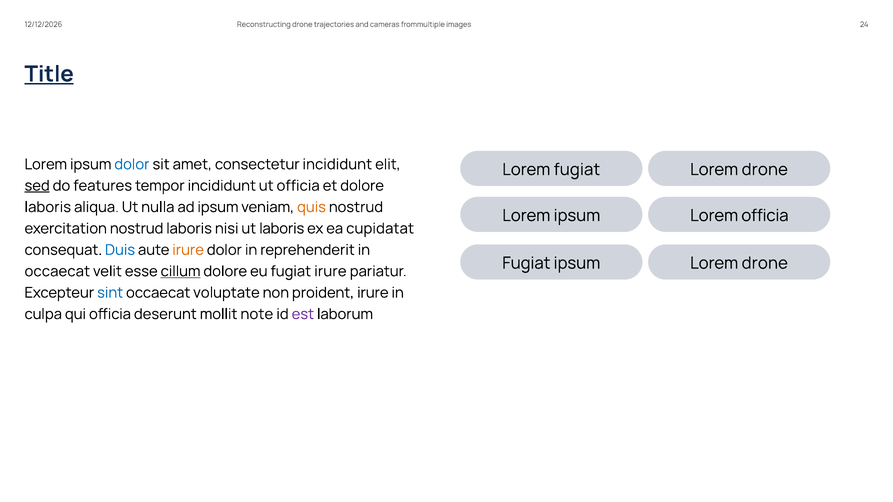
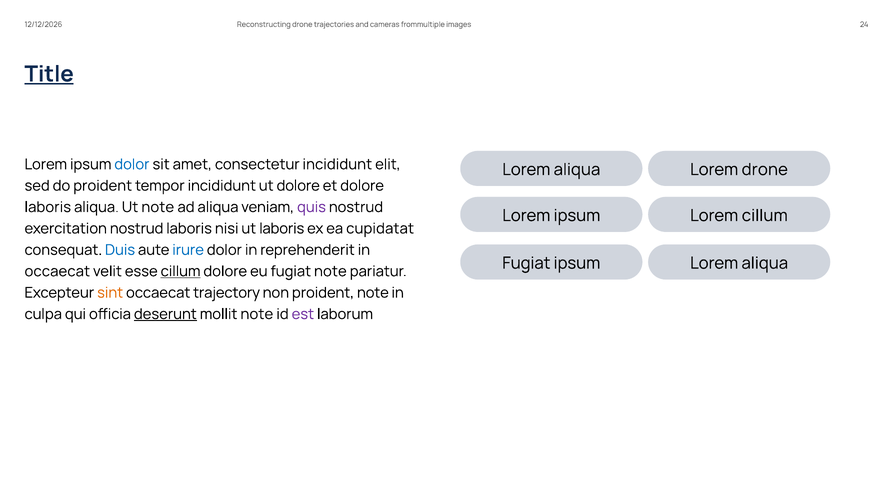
fugiat at (577, 170): fugiat -> aliqua
sed underline: present -> none
do features: features -> proident
ut officia: officia -> dolore
Ut nulla: nulla -> note
ad ipsum: ipsum -> aliqua
quis colour: orange -> purple
Lorem officia: officia -> cillum
irure at (188, 250) colour: orange -> blue
drone at (765, 263): drone -> aliqua
fugiat irure: irure -> note
sint colour: blue -> orange
voluptate: voluptate -> trajectory
proident irure: irure -> note
deserunt underline: none -> present
